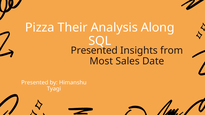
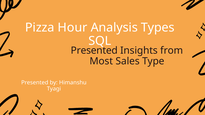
Their: Their -> Hour
Along: Along -> Types
Date: Date -> Type
